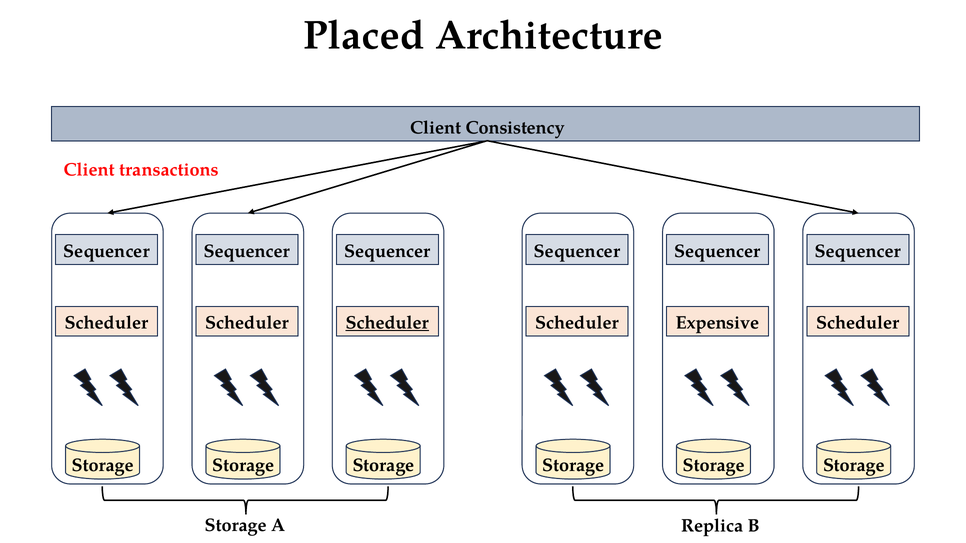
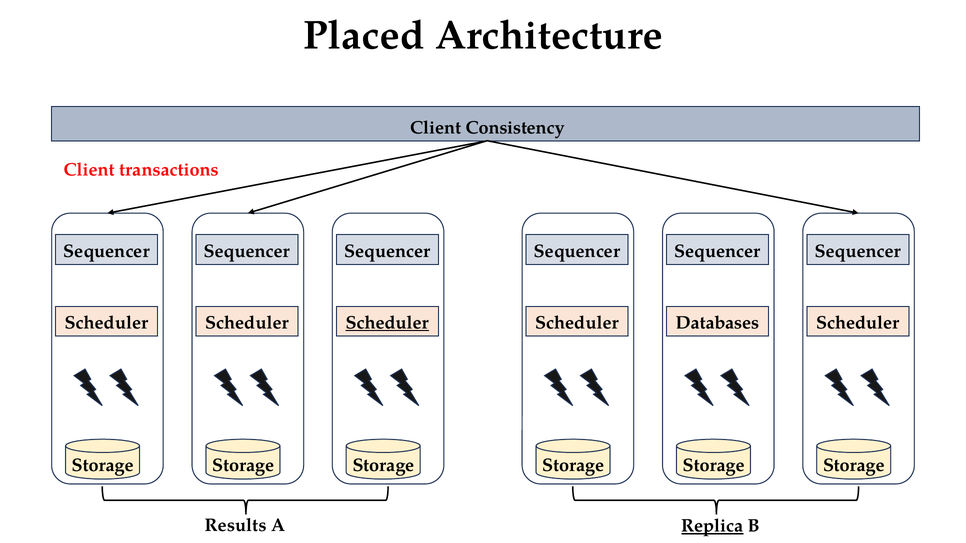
Expensive: Expensive -> Databases
Storage at (236, 526): Storage -> Results
Replica underline: none -> present
